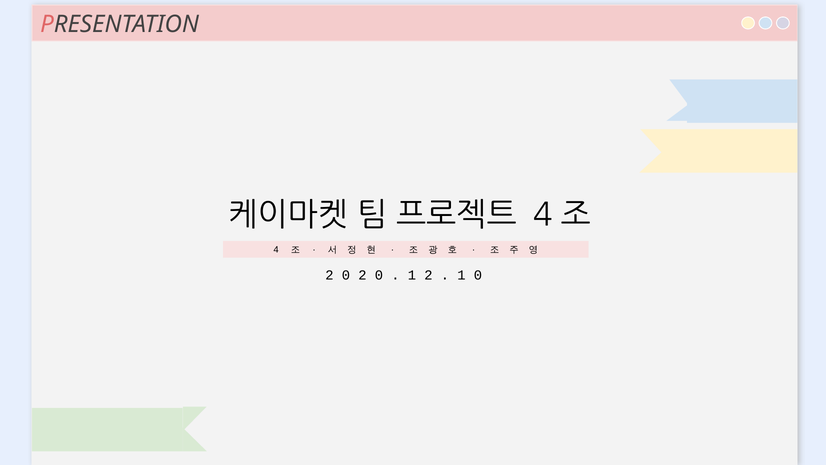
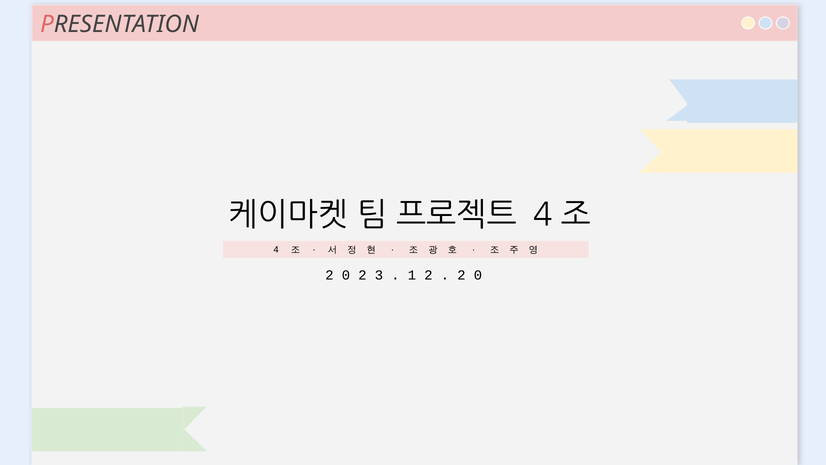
0 2 0: 0 -> 3
1 at (461, 275): 1 -> 2
